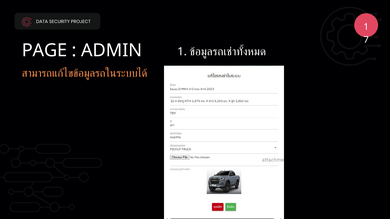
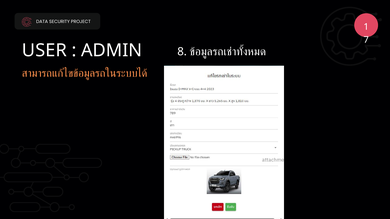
PAGE: PAGE -> USER
ADMIN 1: 1 -> 8
